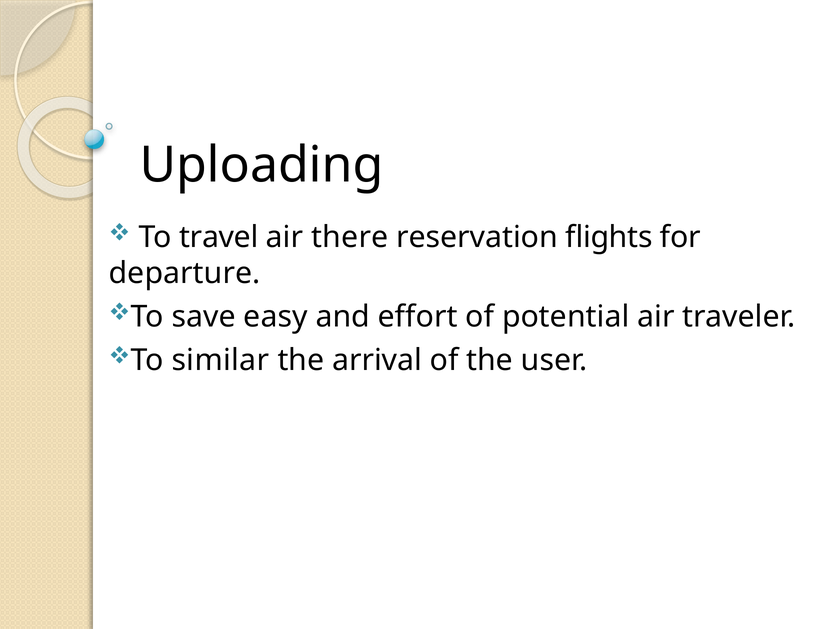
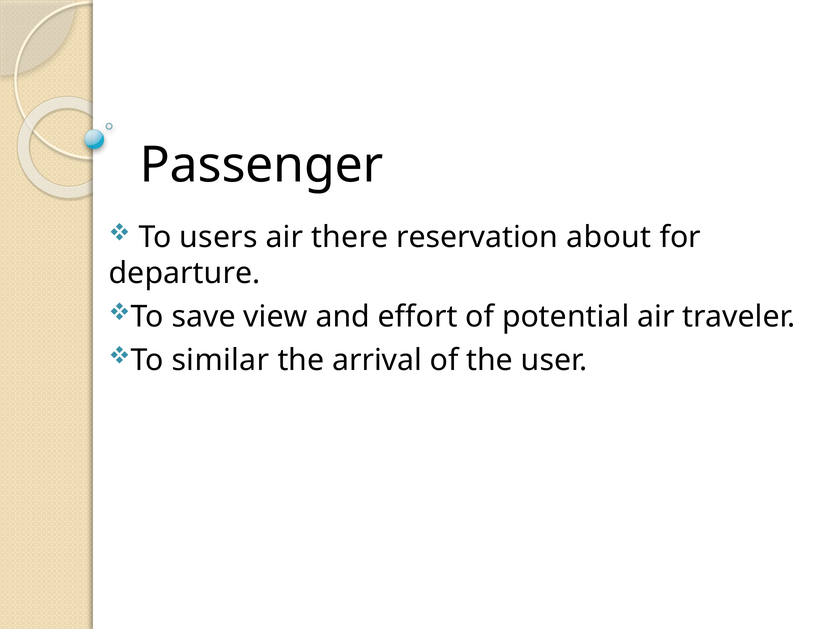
Uploading: Uploading -> Passenger
travel: travel -> users
flights: flights -> about
easy: easy -> view
